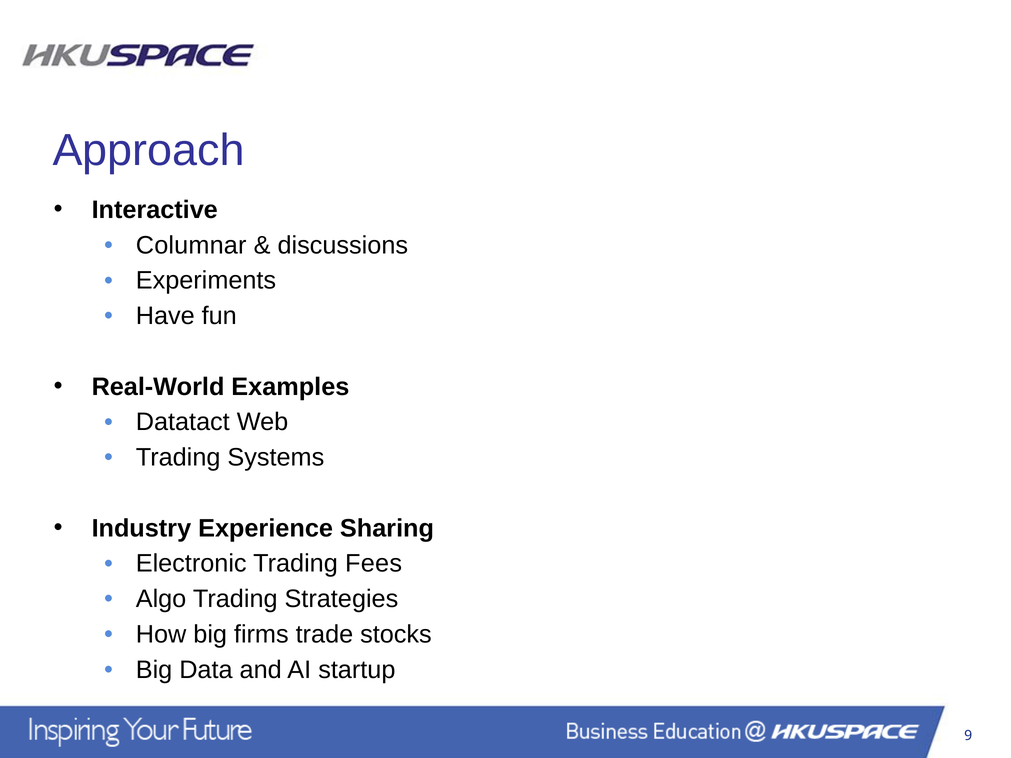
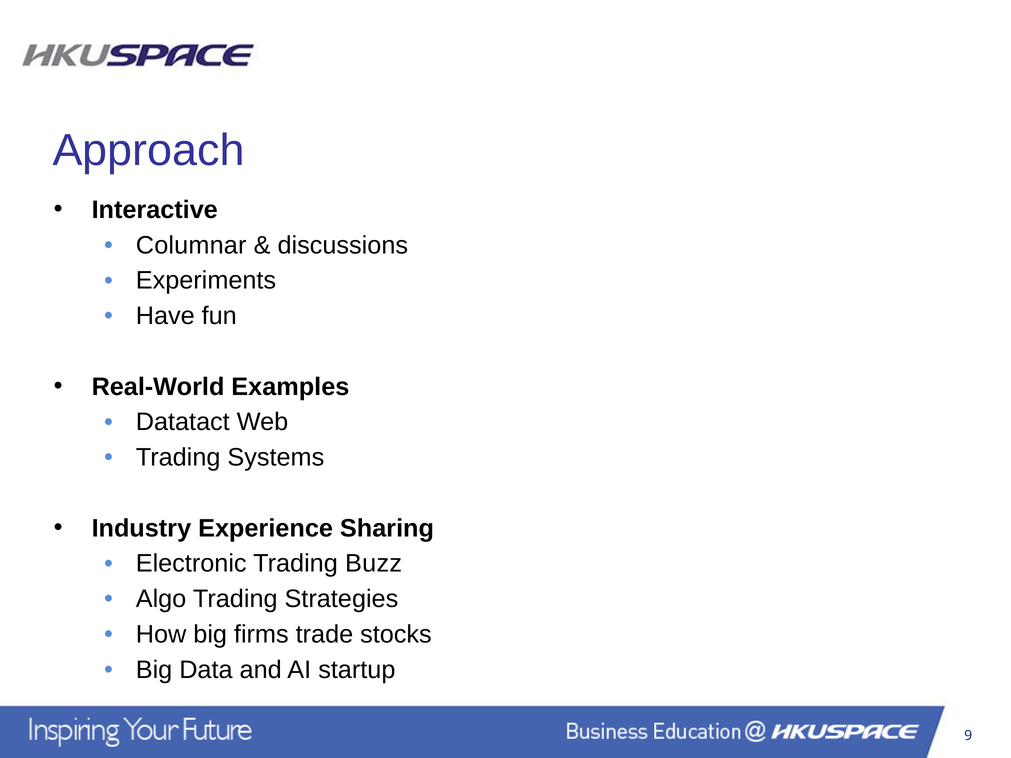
Fees: Fees -> Buzz
